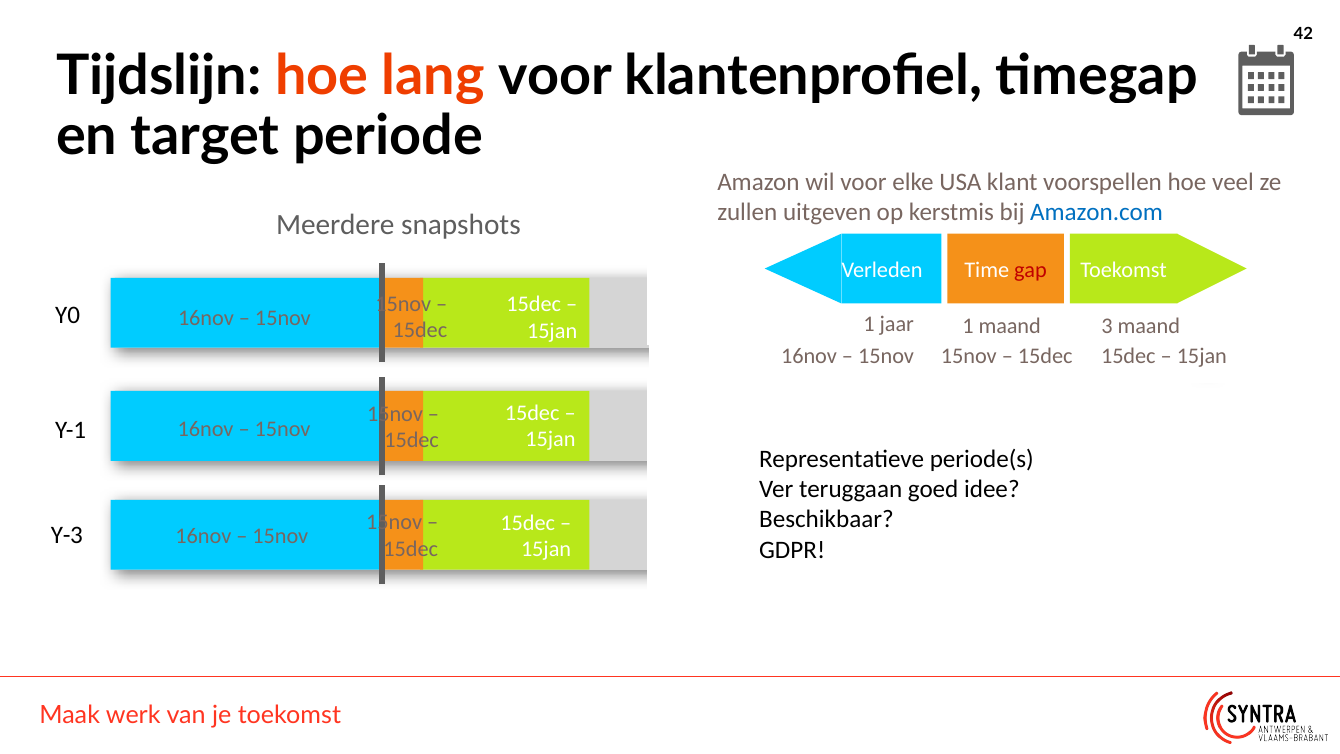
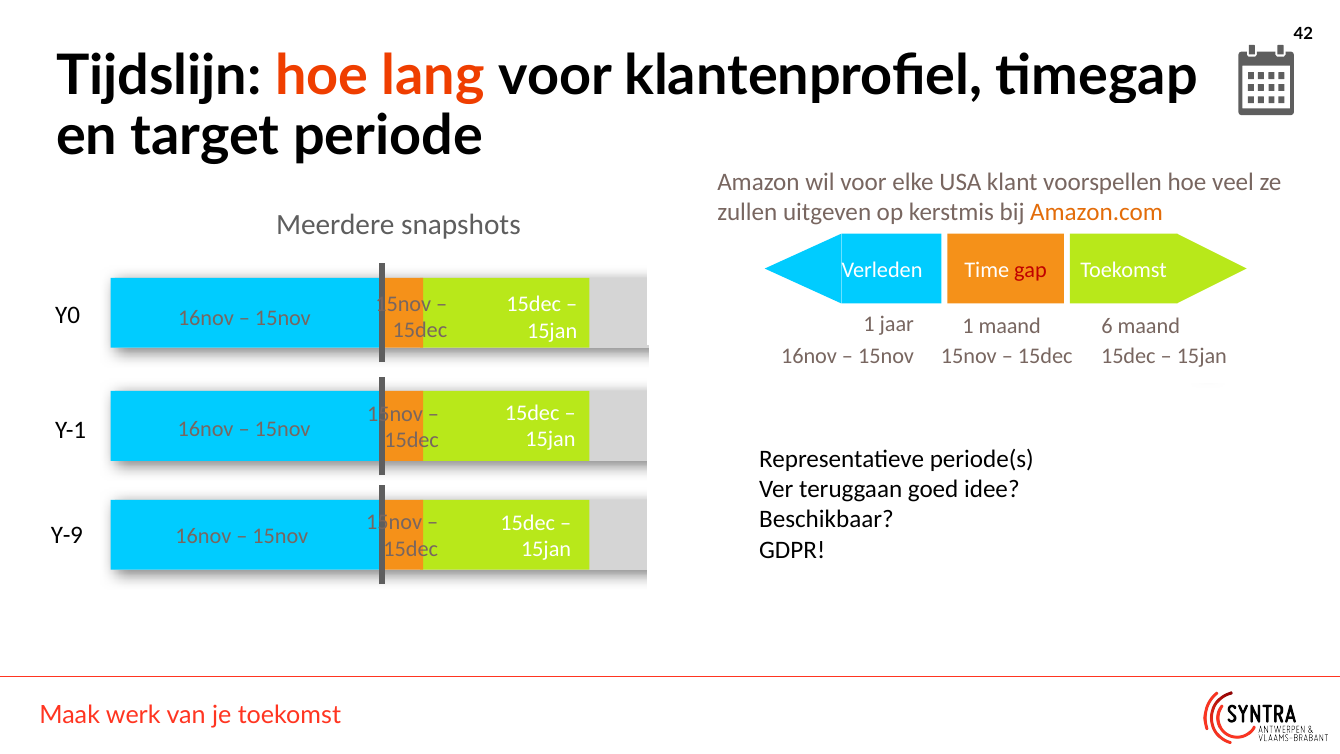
Amazon.com colour: blue -> orange
3: 3 -> 6
Y-3: Y-3 -> Y-9
